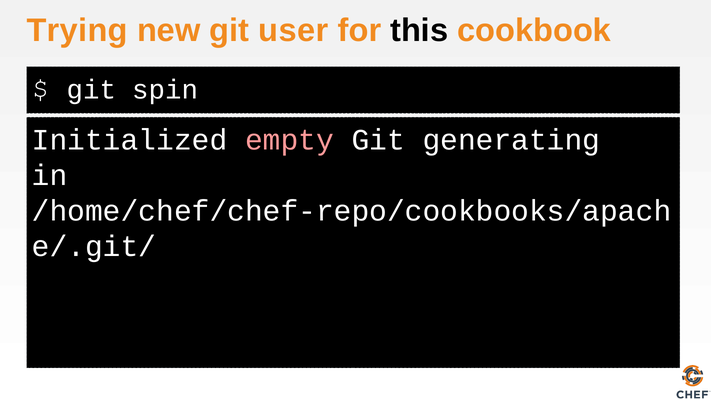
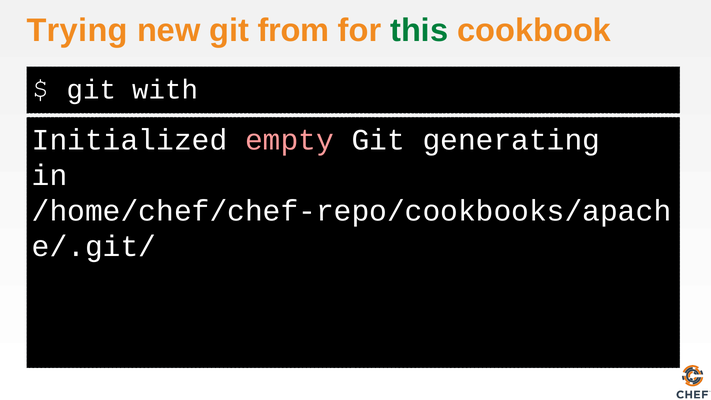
user: user -> from
this colour: black -> green
spin: spin -> with
